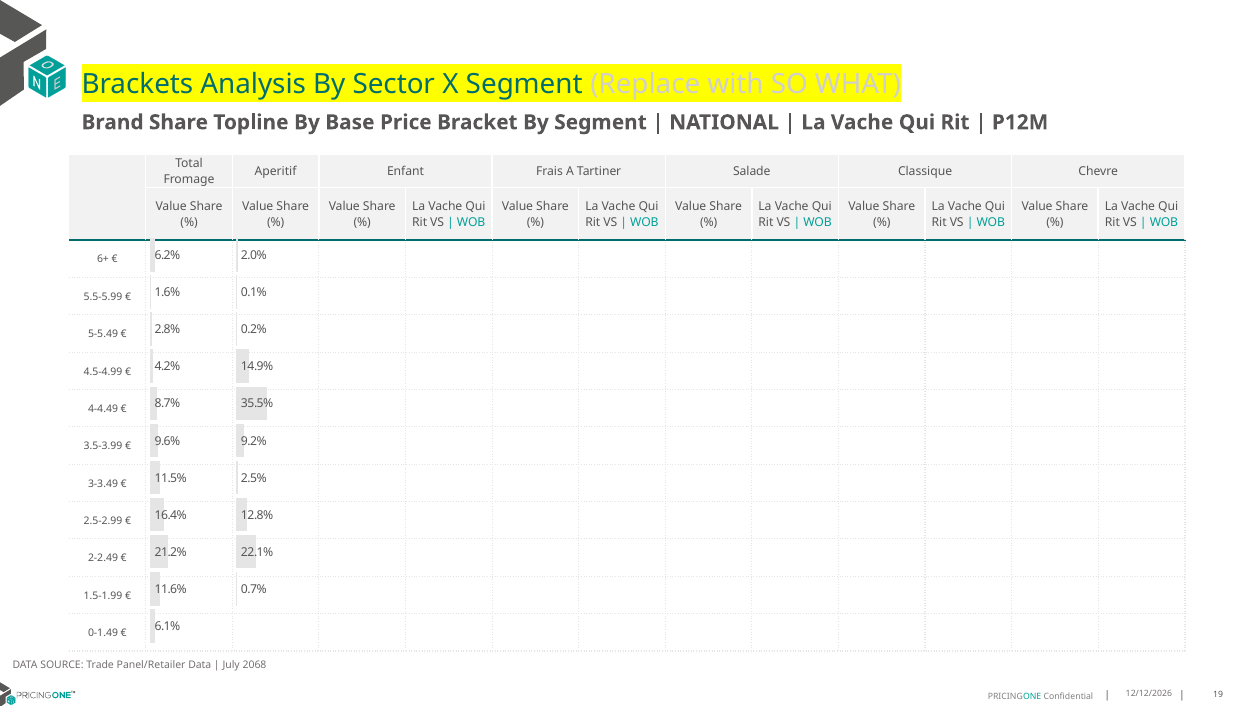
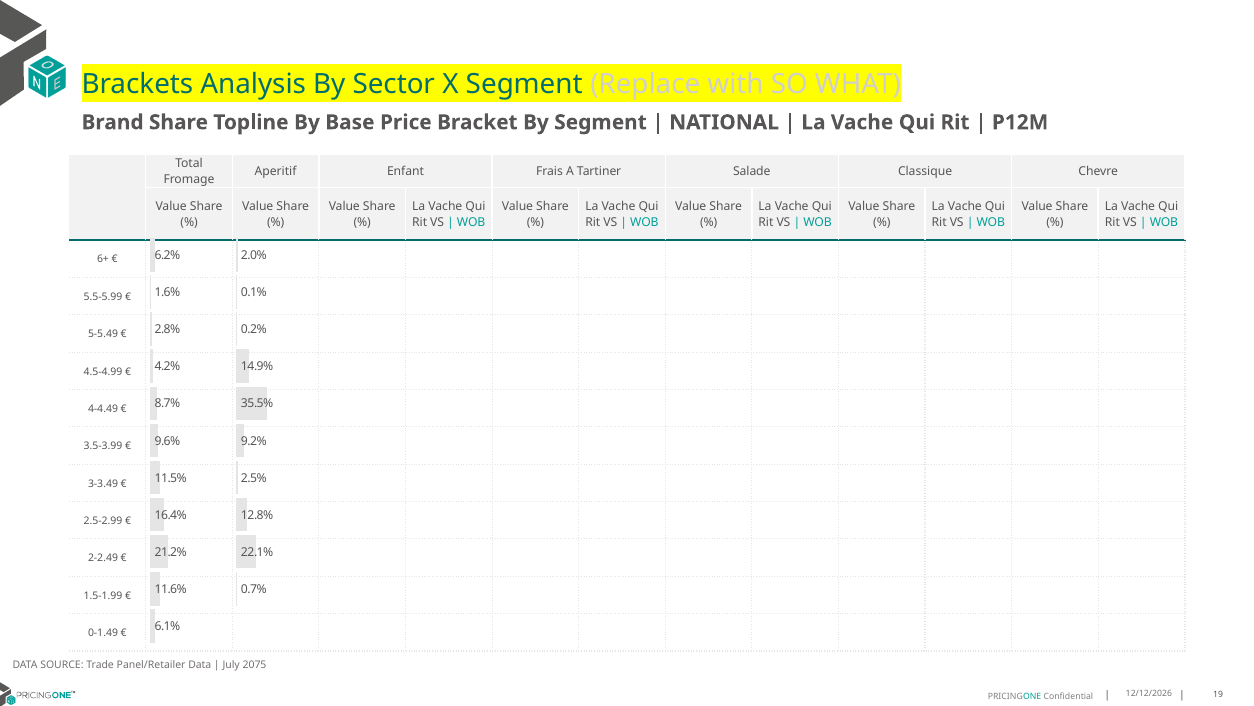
2068: 2068 -> 2075
